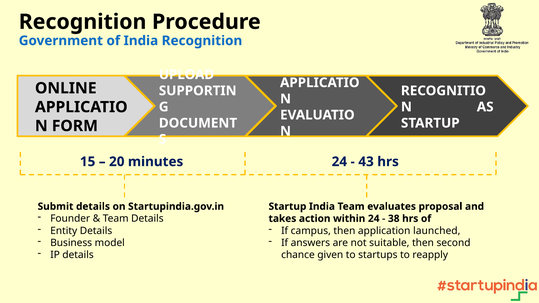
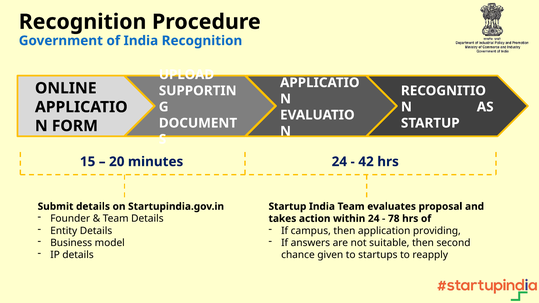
43: 43 -> 42
38: 38 -> 78
launched: launched -> providing
